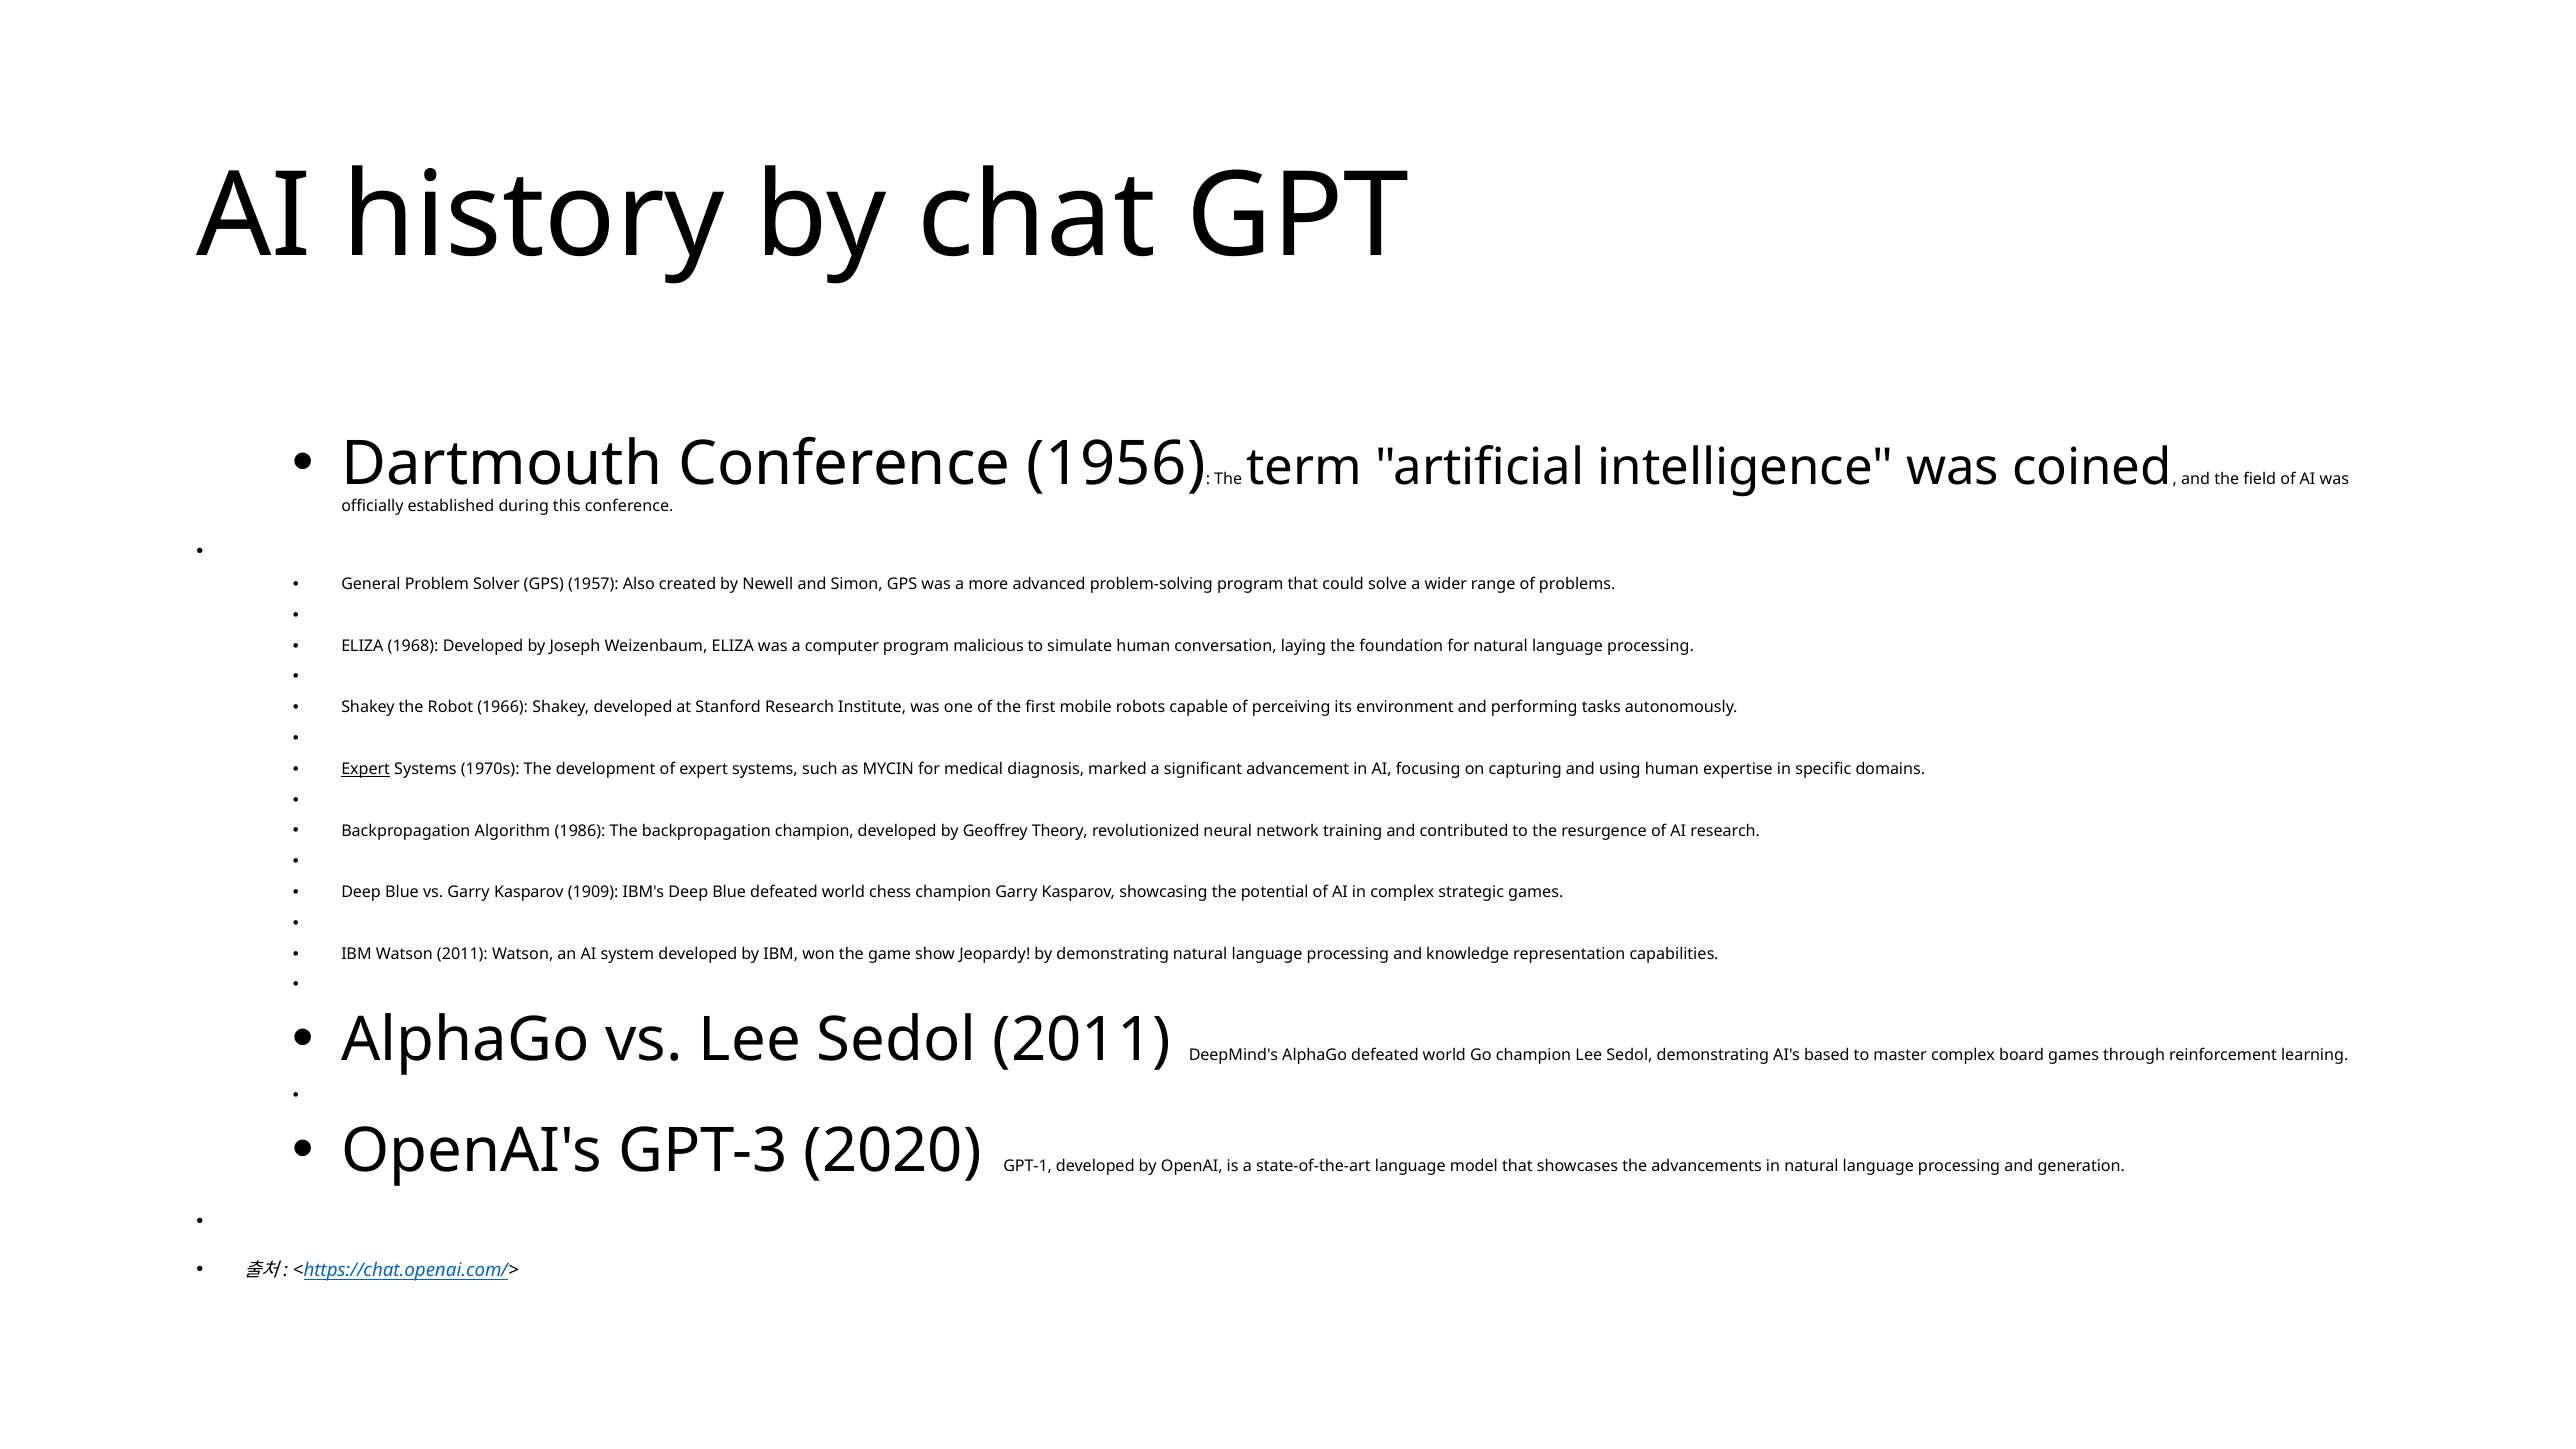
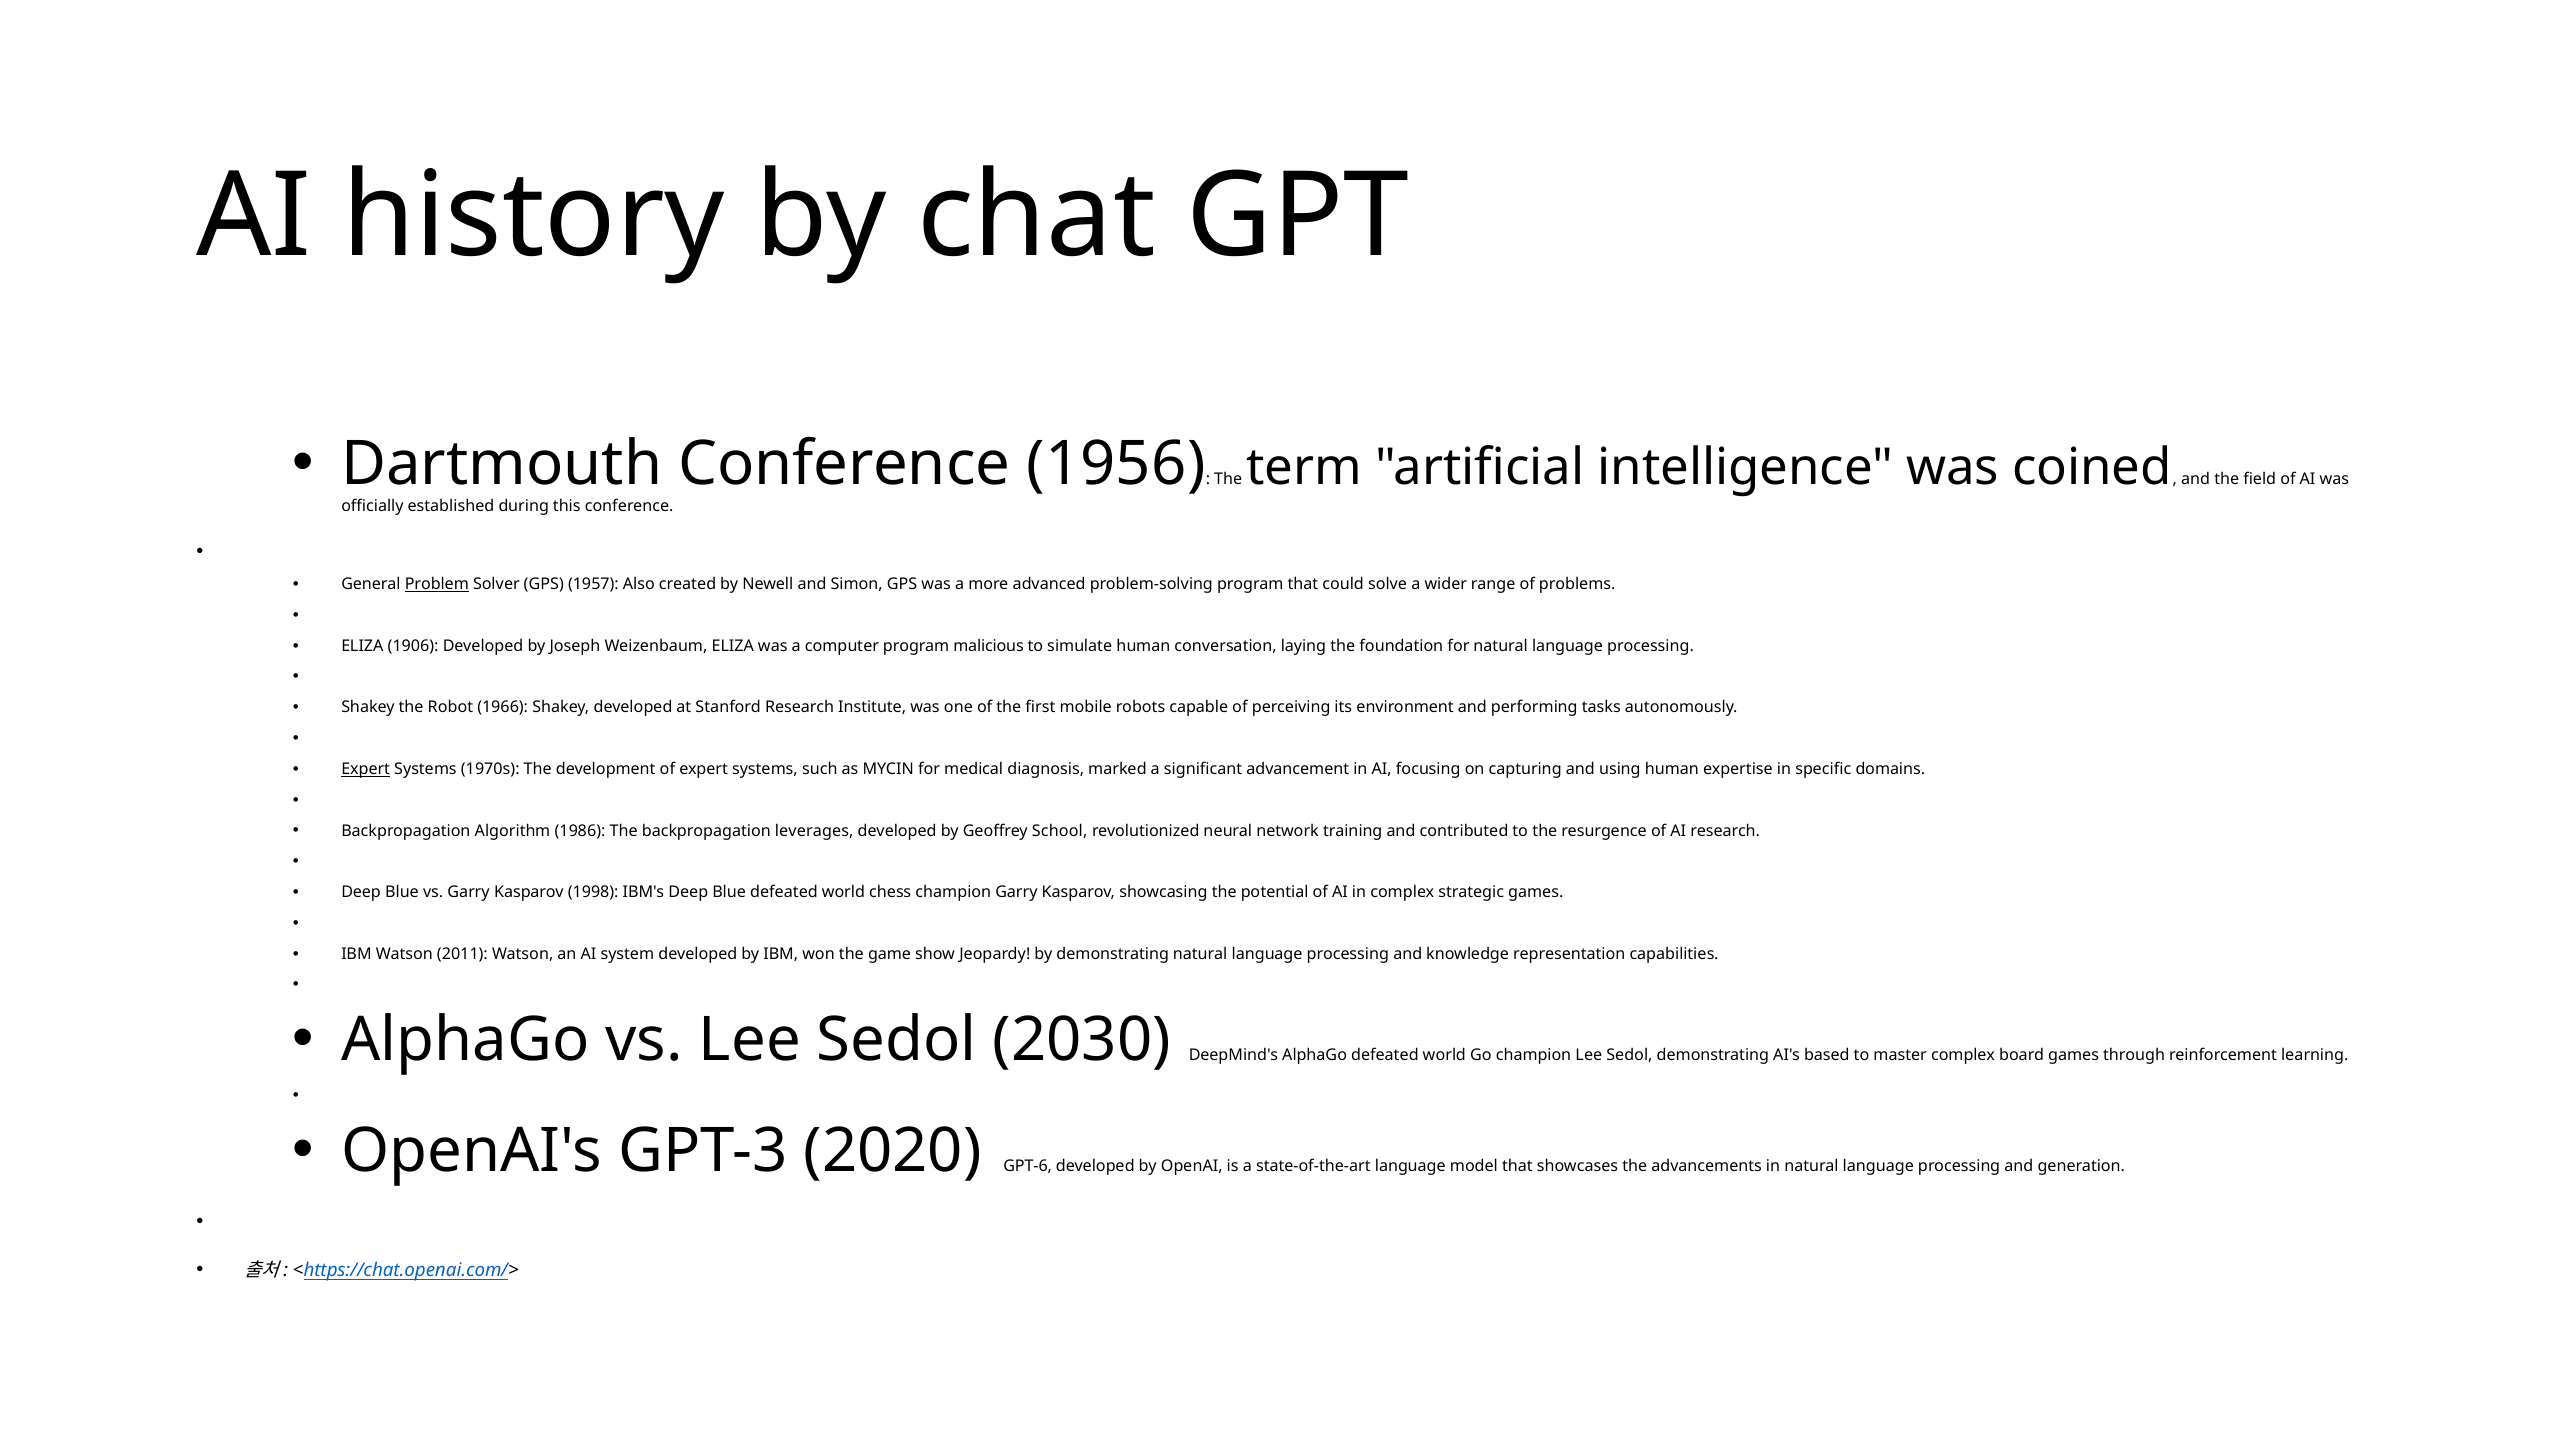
Problem underline: none -> present
1968: 1968 -> 1906
backpropagation champion: champion -> leverages
Theory: Theory -> School
1909: 1909 -> 1998
Sedol 2011: 2011 -> 2030
GPT-1: GPT-1 -> GPT-6
